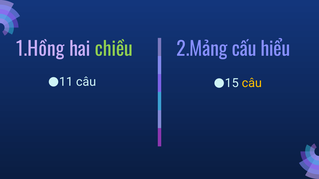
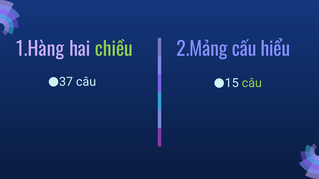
1.Hồng: 1.Hồng -> 1.Hàng
11: 11 -> 37
câu at (252, 83) colour: yellow -> light green
